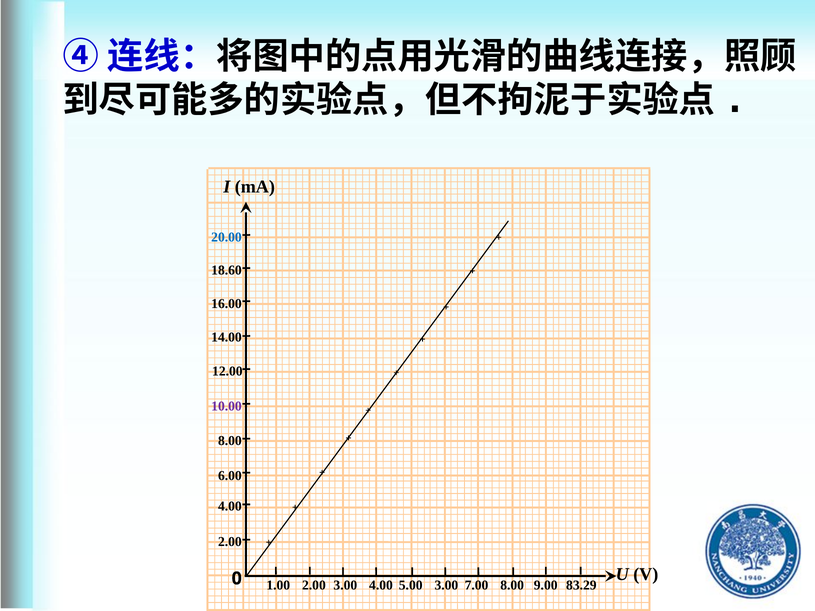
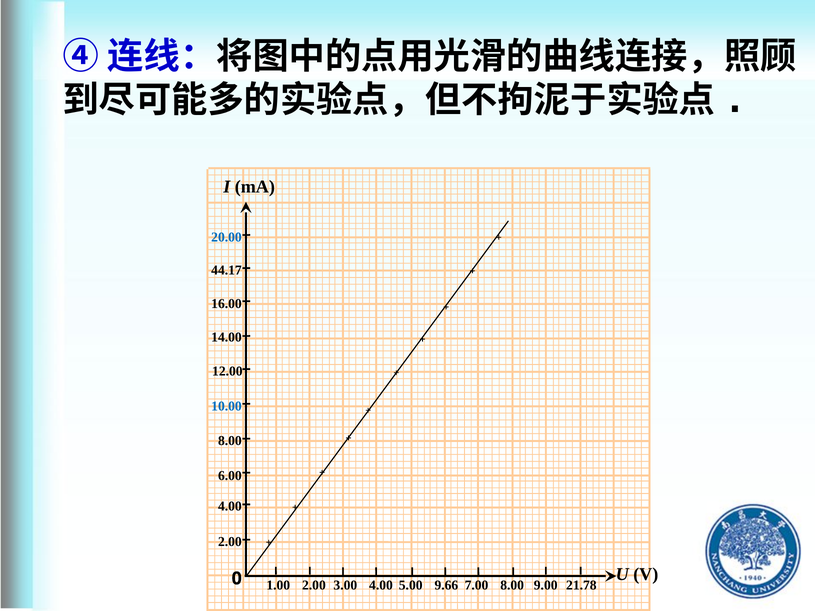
18.60: 18.60 -> 44.17
10.00 colour: purple -> blue
4.00 3.00: 3.00 -> 9.66
83.29: 83.29 -> 21.78
